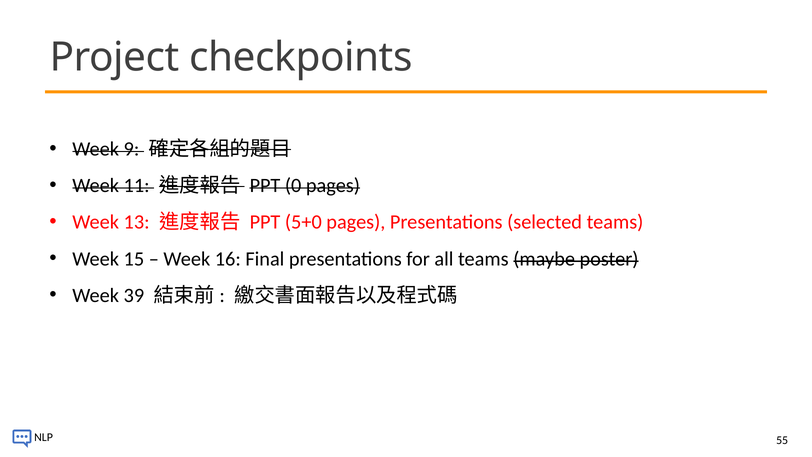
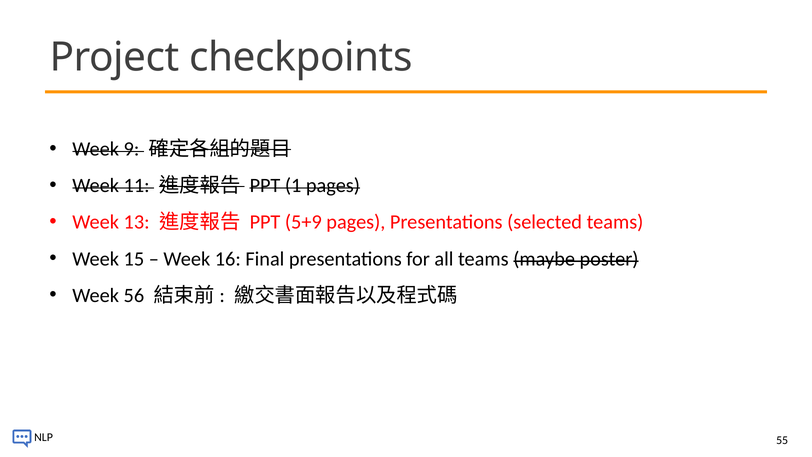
0: 0 -> 1
5+0: 5+0 -> 5+9
39: 39 -> 56
